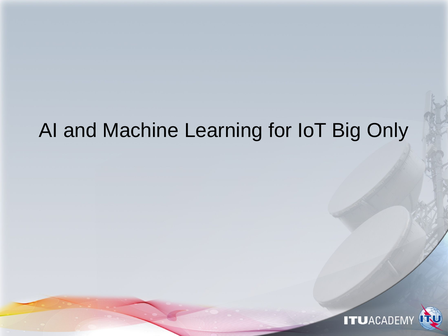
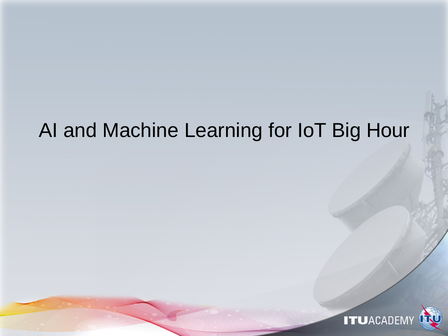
Only: Only -> Hour
